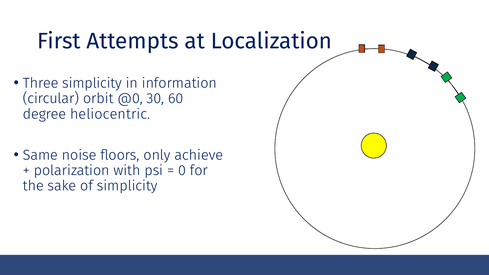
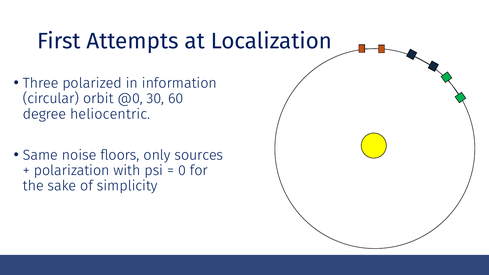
Three simplicity: simplicity -> polarized
achieve: achieve -> sources
